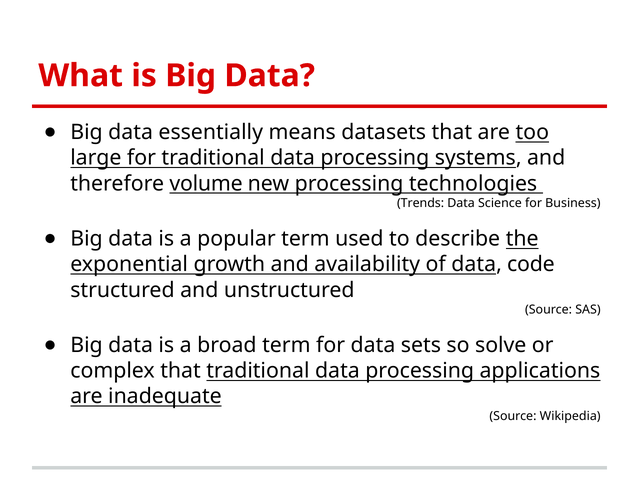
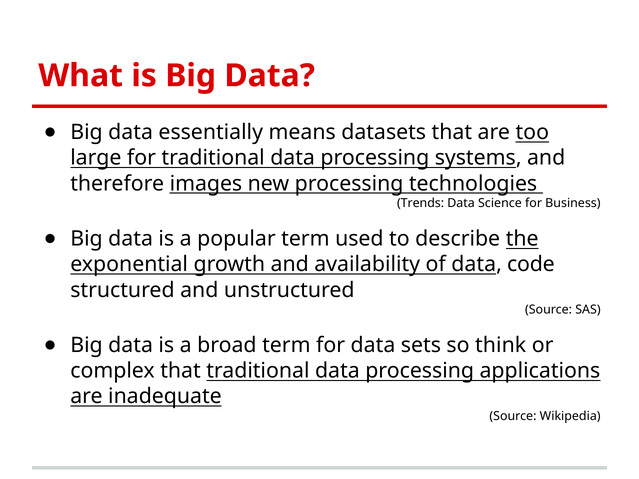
volume: volume -> images
solve: solve -> think
